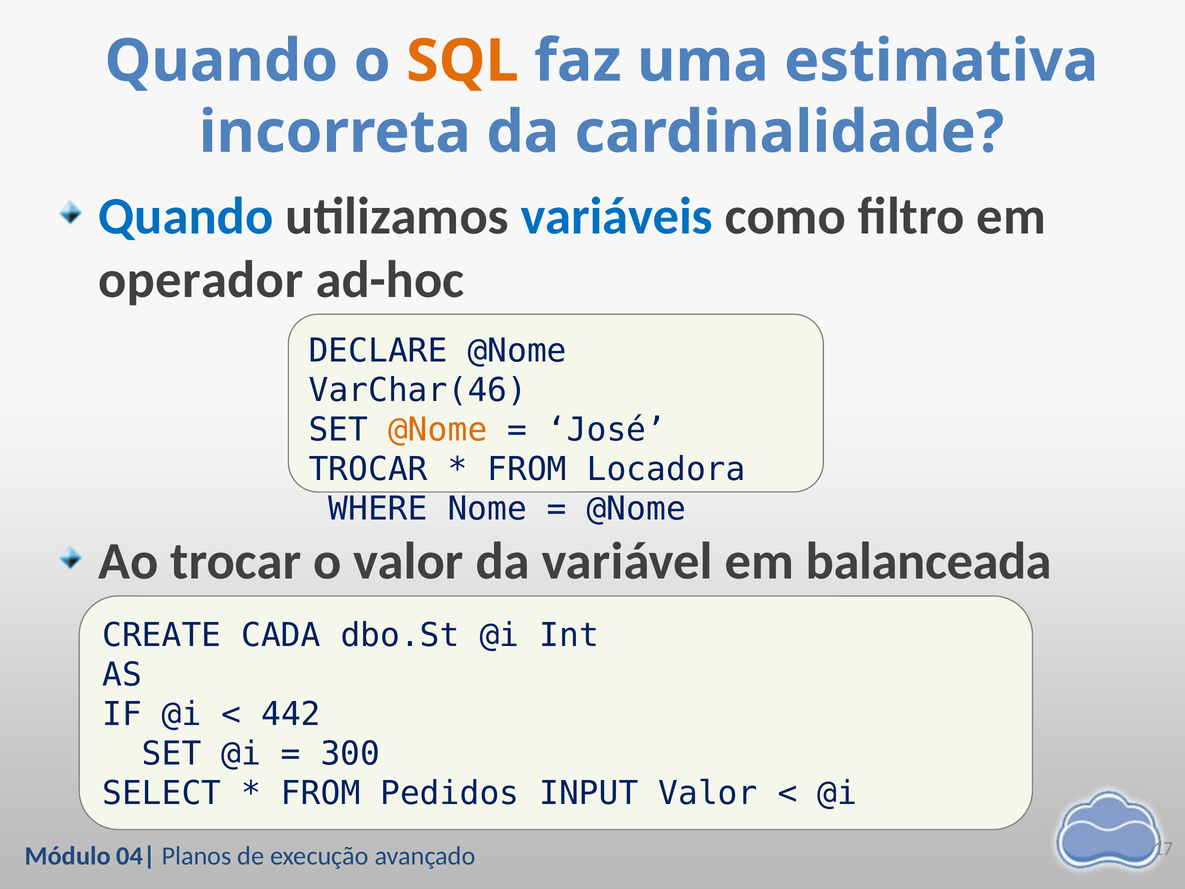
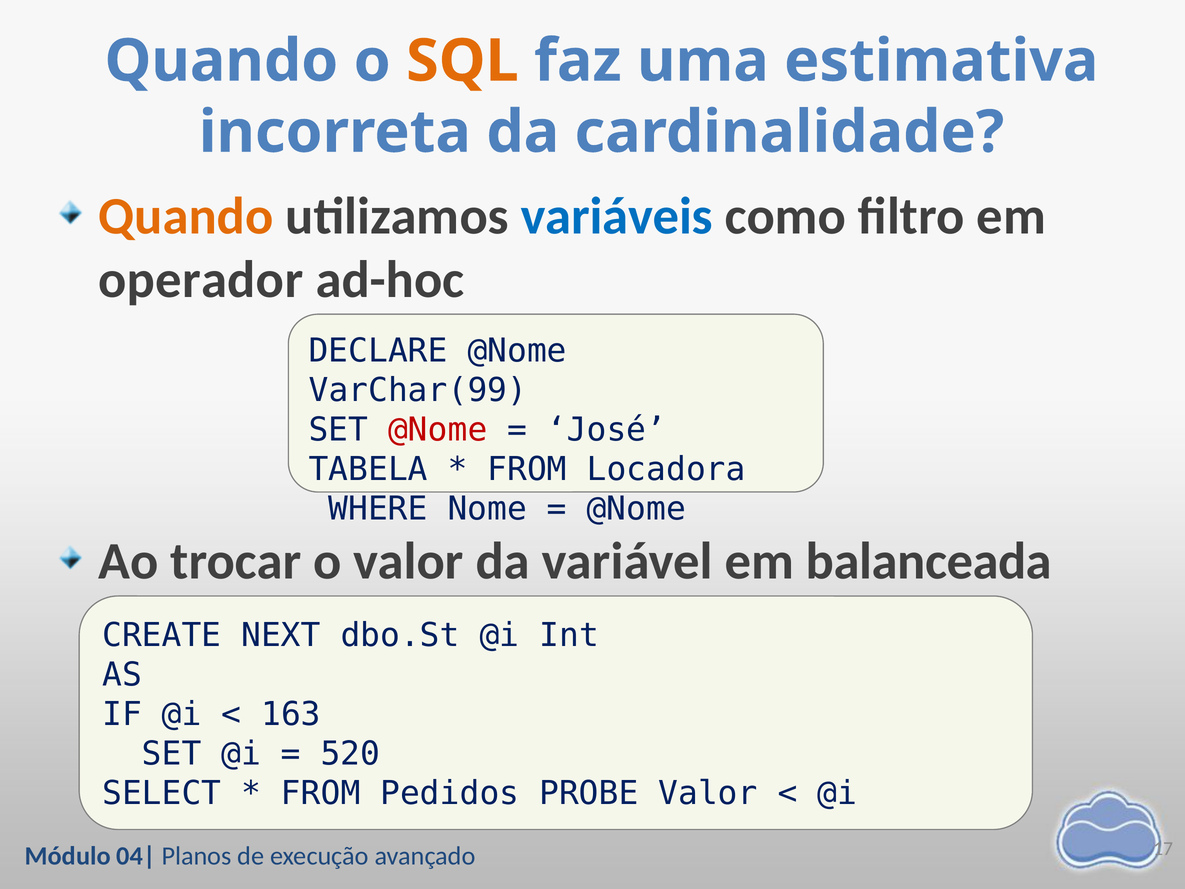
Quando at (186, 216) colour: blue -> orange
VarChar(46: VarChar(46 -> VarChar(99
@Nome at (438, 430) colour: orange -> red
TROCAR at (368, 469): TROCAR -> TABELA
CADA: CADA -> NEXT
442: 442 -> 163
300: 300 -> 520
INPUT: INPUT -> PROBE
